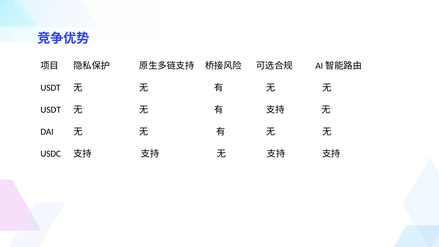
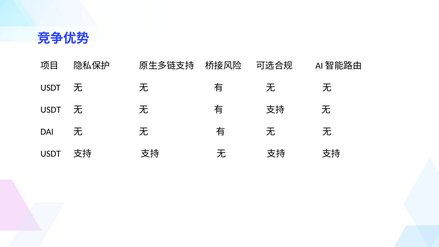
USDC at (51, 154): USDC -> USDT
